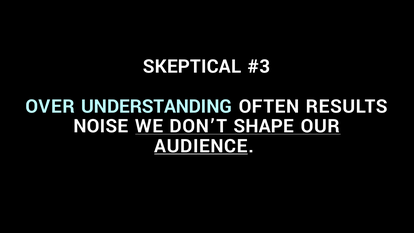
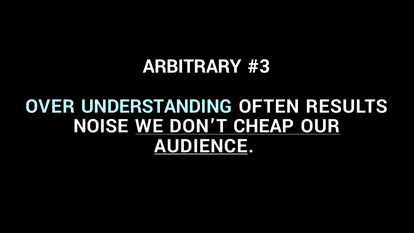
SKEPTICAL: SKEPTICAL -> ARBITRARY
SHAPE: SHAPE -> CHEAP
